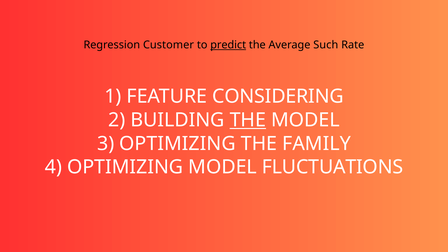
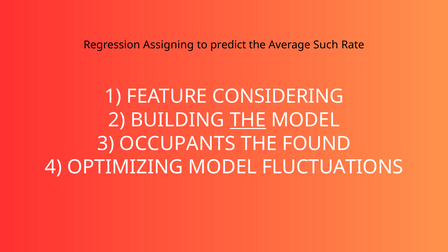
Customer: Customer -> Assigning
predict underline: present -> none
3 OPTIMIZING: OPTIMIZING -> OCCUPANTS
FAMILY: FAMILY -> FOUND
